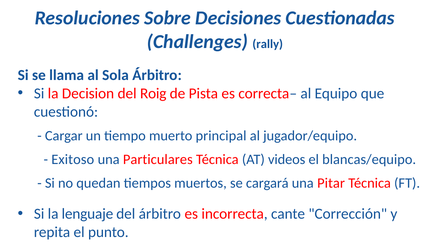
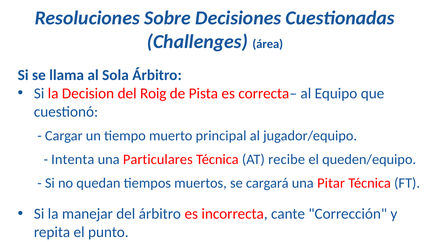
rally: rally -> área
Exitoso: Exitoso -> Intenta
videos: videos -> recibe
blancas/equipo: blancas/equipo -> queden/equipo
lenguaje: lenguaje -> manejar
